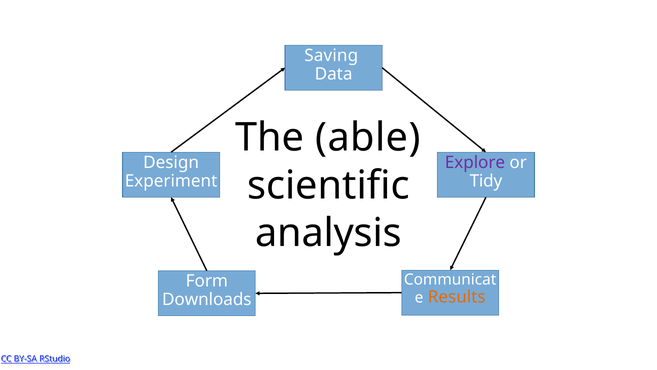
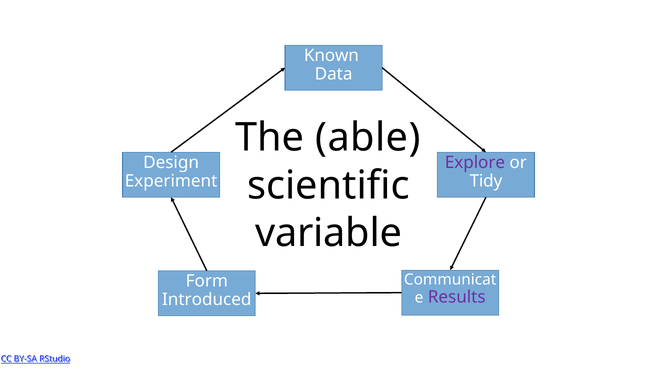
Saving: Saving -> Known
analysis: analysis -> variable
Results colour: orange -> purple
Downloads: Downloads -> Introduced
